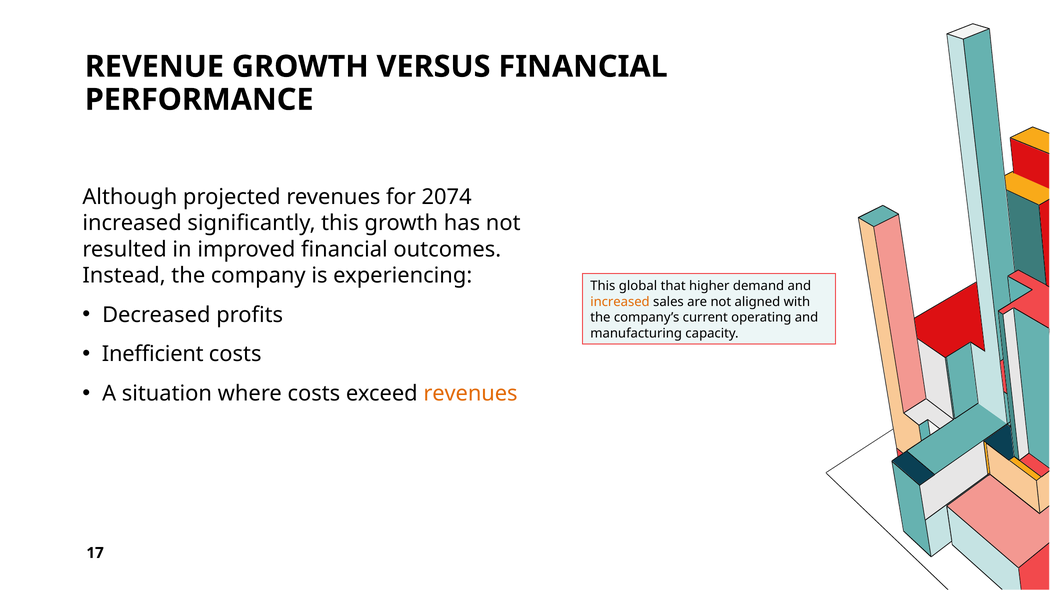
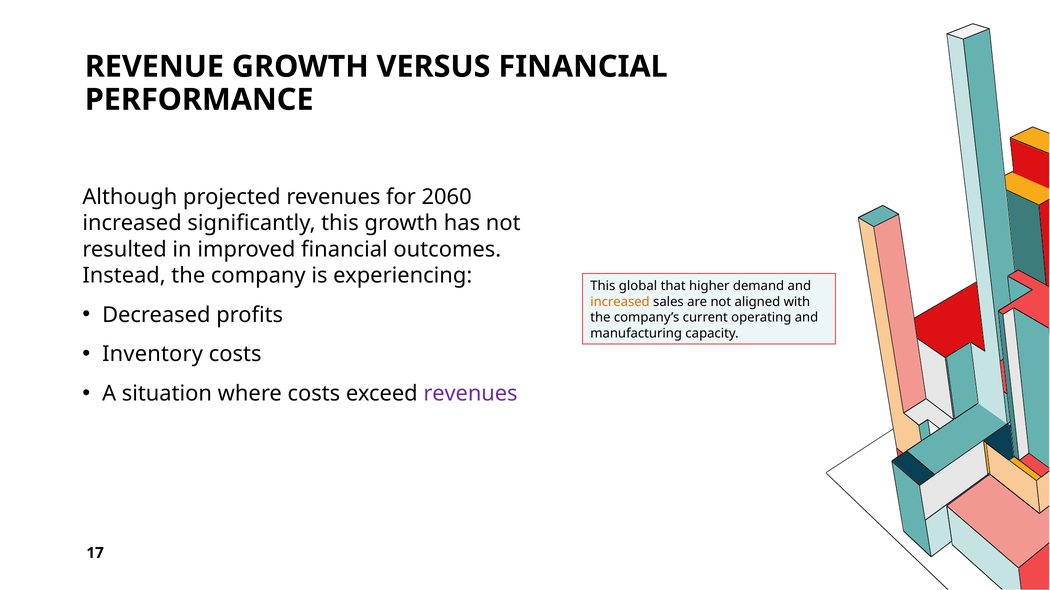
2074: 2074 -> 2060
Inefficient: Inefficient -> Inventory
revenues at (470, 394) colour: orange -> purple
